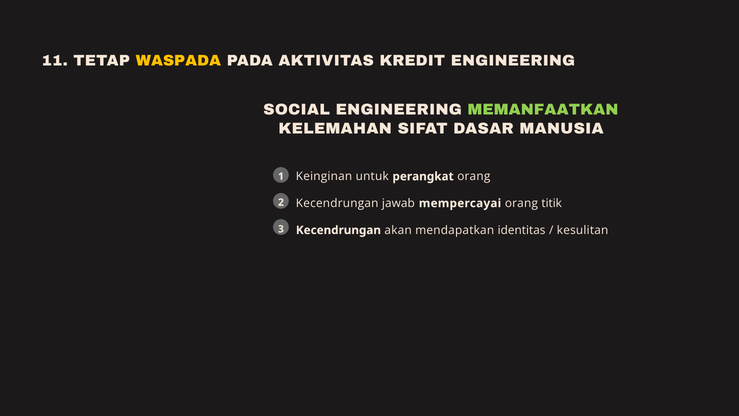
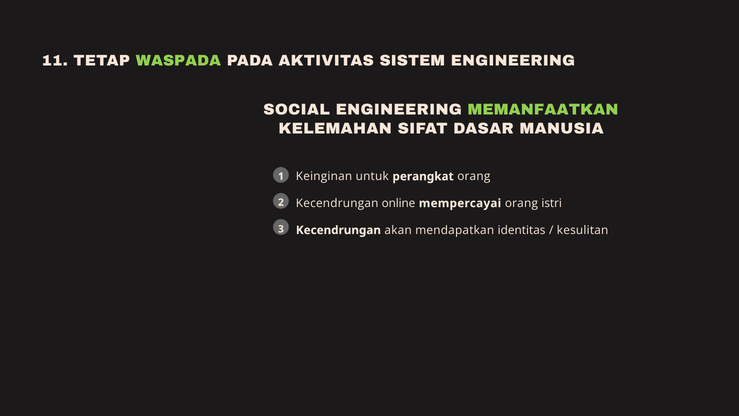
WASPADA colour: yellow -> light green
KREDIT: KREDIT -> SISTEM
jawab: jawab -> online
titik: titik -> istri
